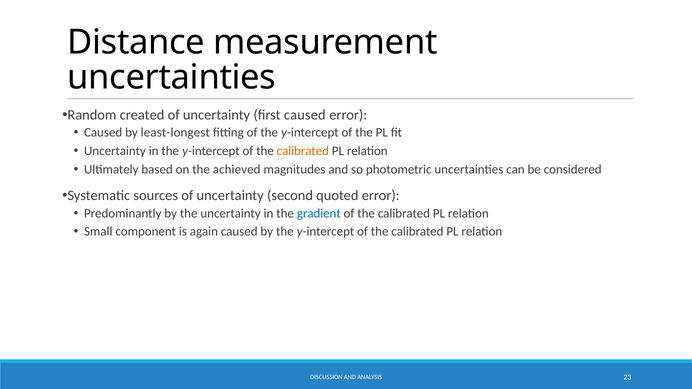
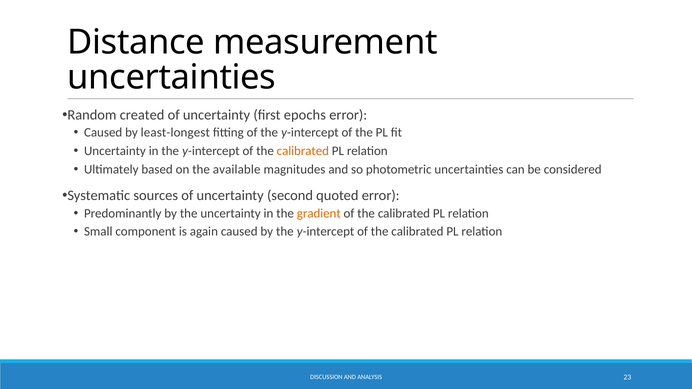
first caused: caused -> epochs
achieved: achieved -> available
gradient colour: blue -> orange
